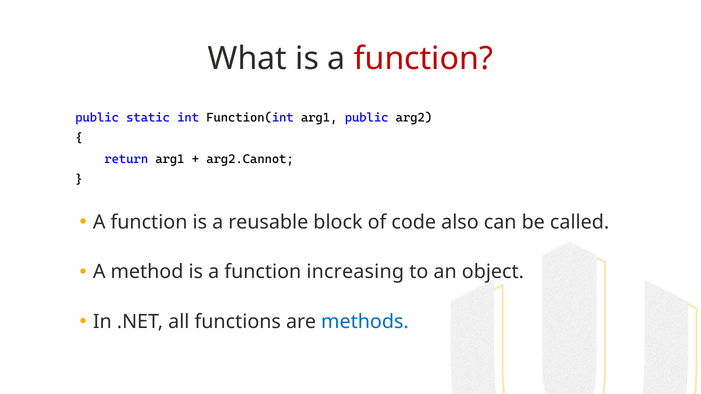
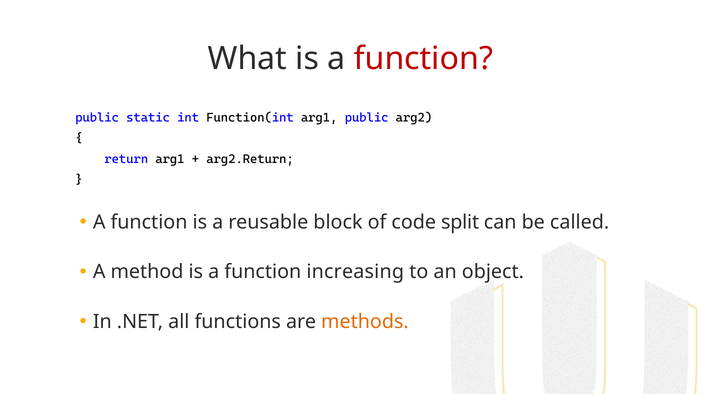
arg2.Cannot: arg2.Cannot -> arg2.Return
also: also -> split
methods colour: blue -> orange
